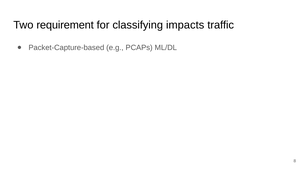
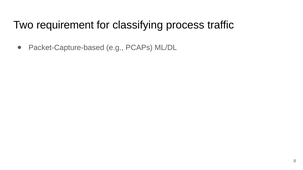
impacts: impacts -> process
